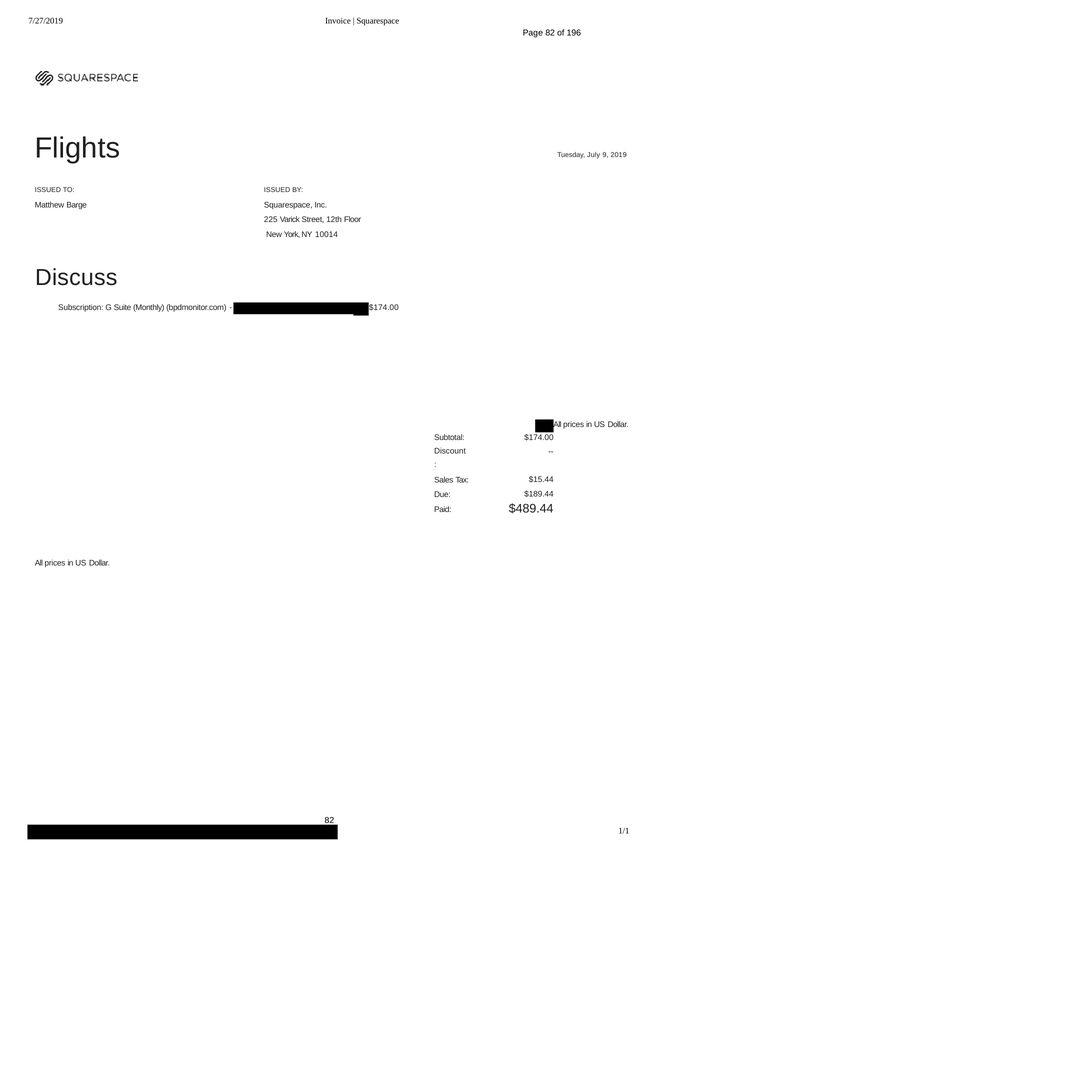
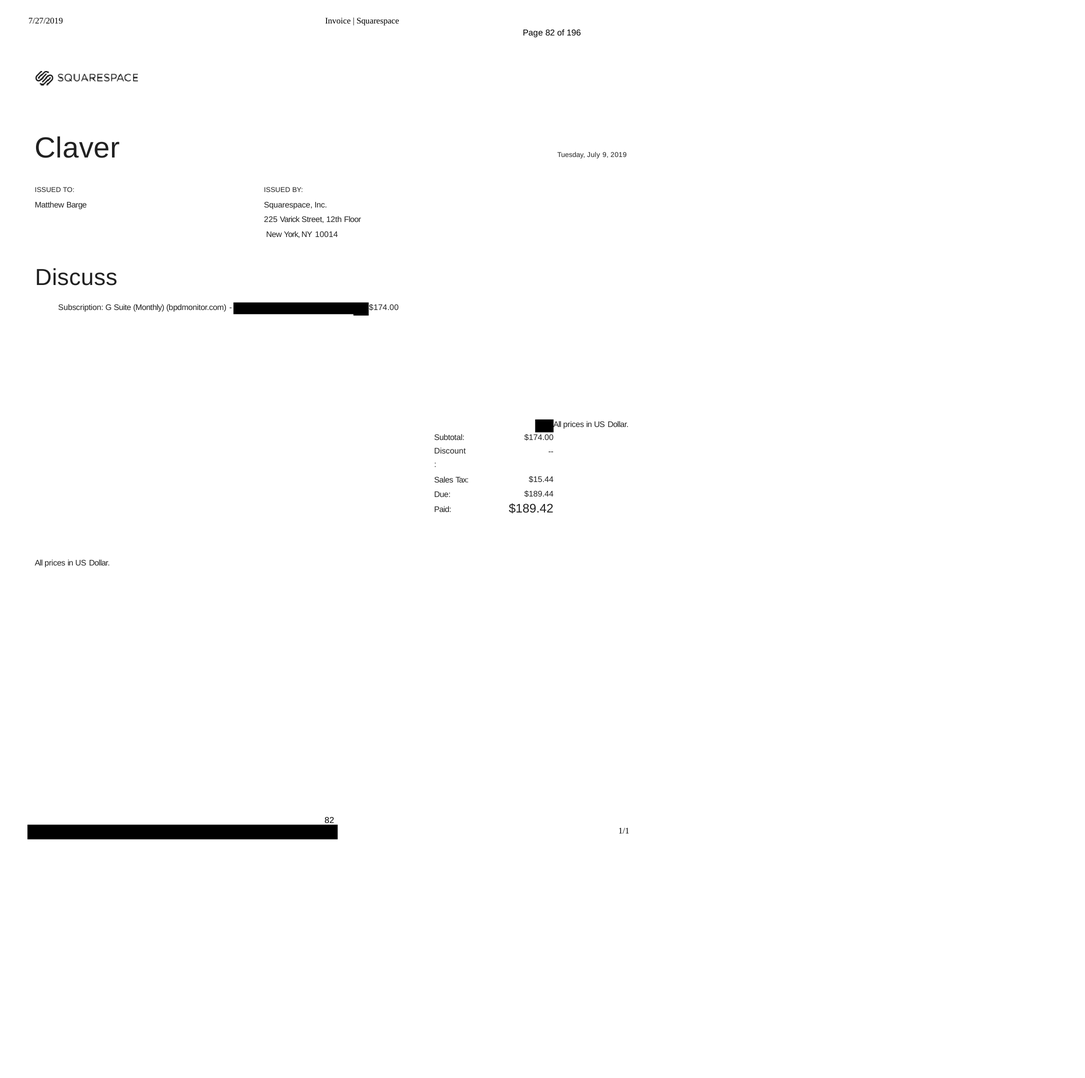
Flights: Flights -> Claver
$489.44: $489.44 -> $189.42
